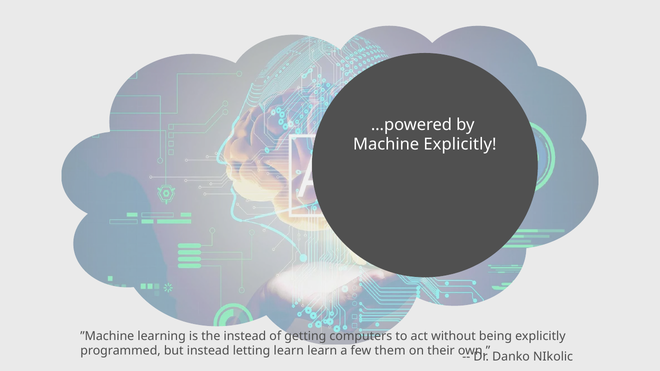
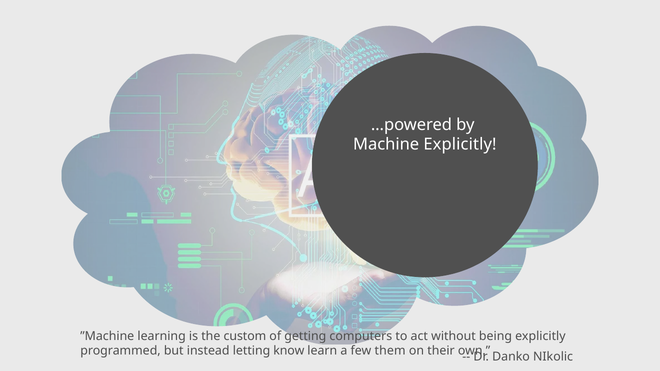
the instead: instead -> custom
letting learn: learn -> know
